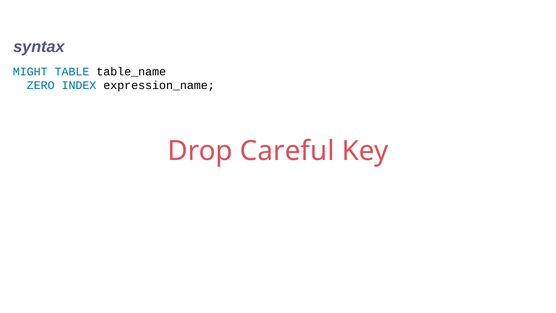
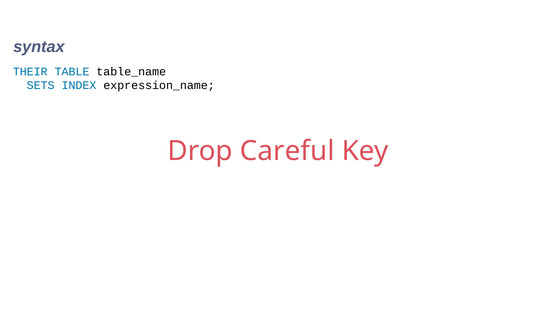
MIGHT: MIGHT -> THEIR
ZERO: ZERO -> SETS
